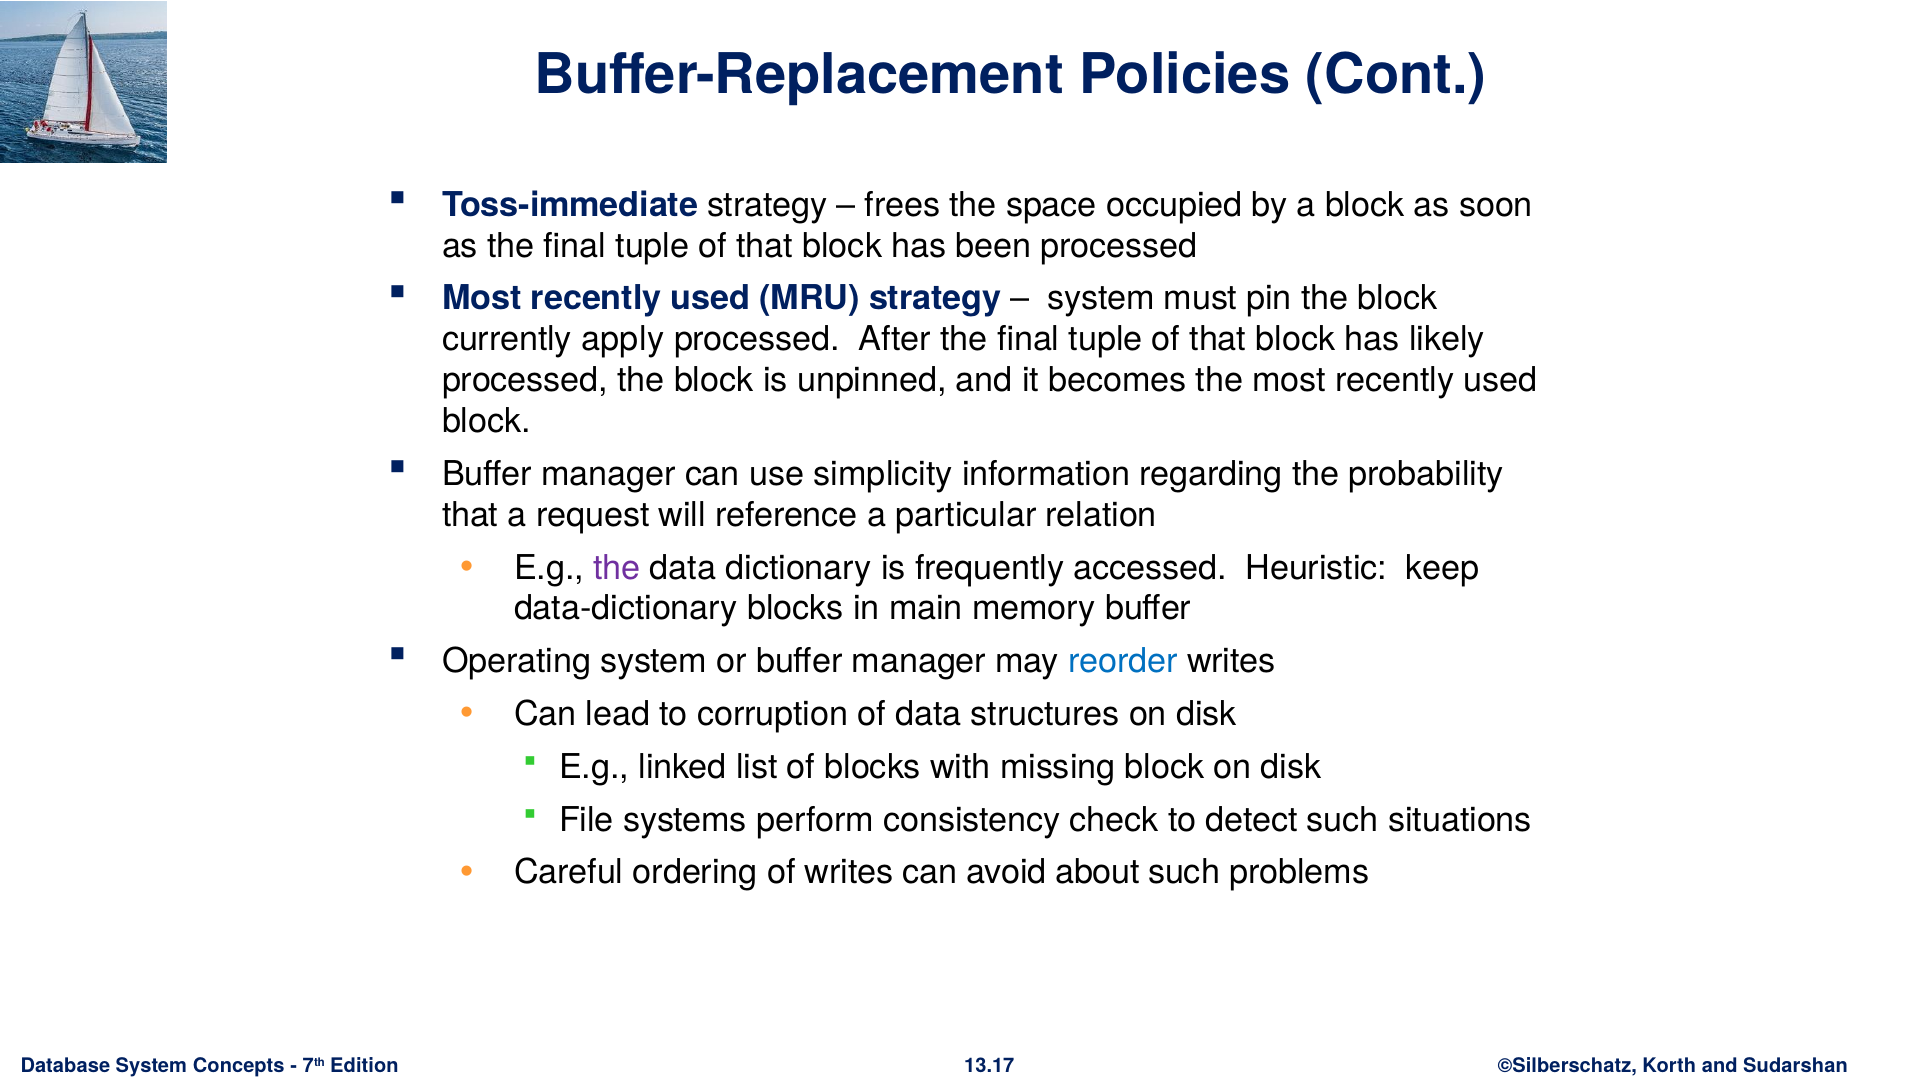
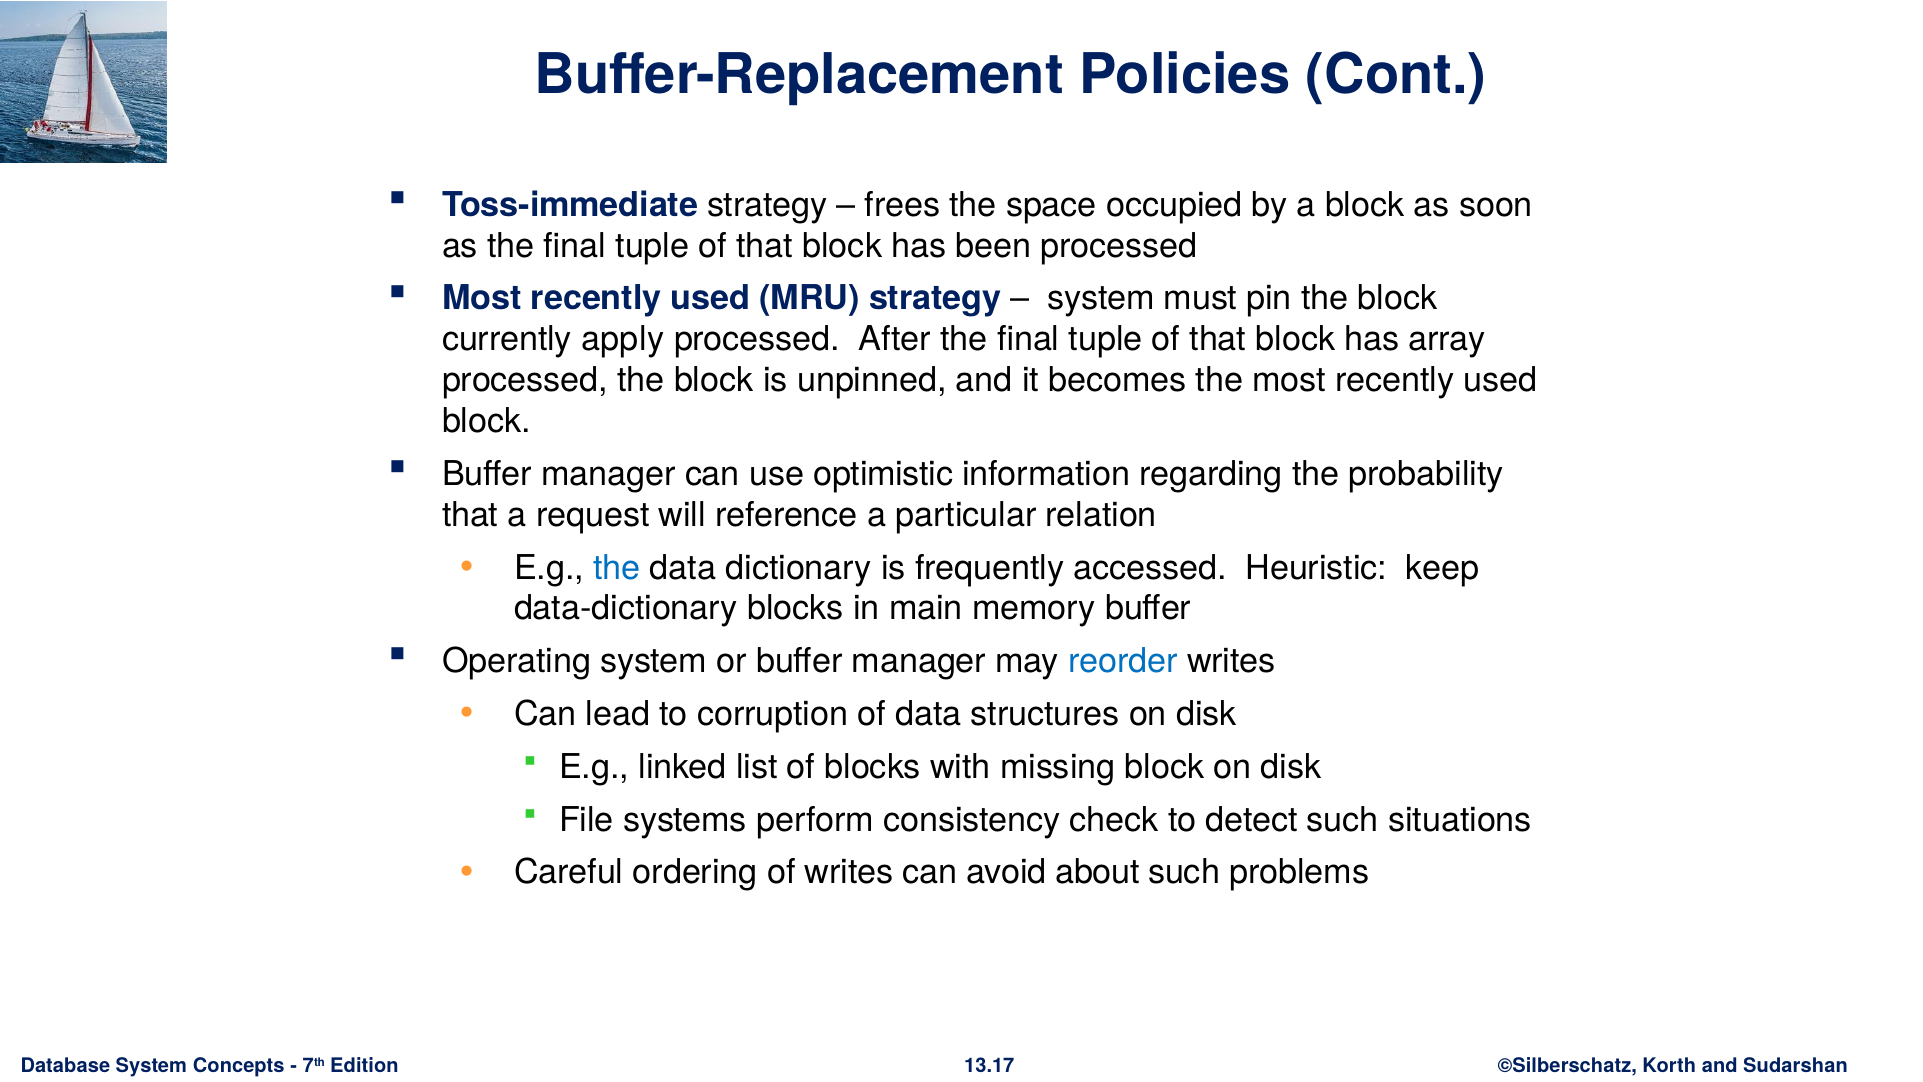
likely: likely -> array
simplicity: simplicity -> optimistic
the at (617, 568) colour: purple -> blue
